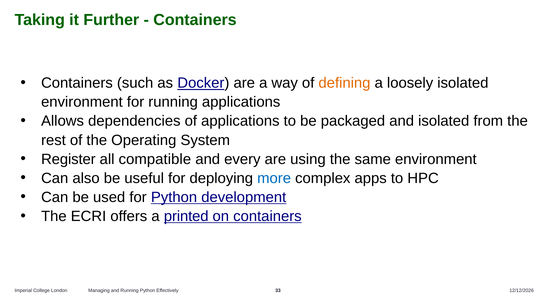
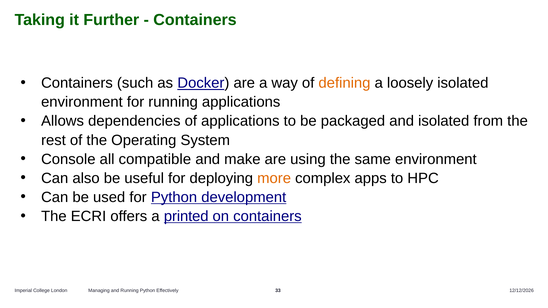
Register: Register -> Console
every: every -> make
more colour: blue -> orange
